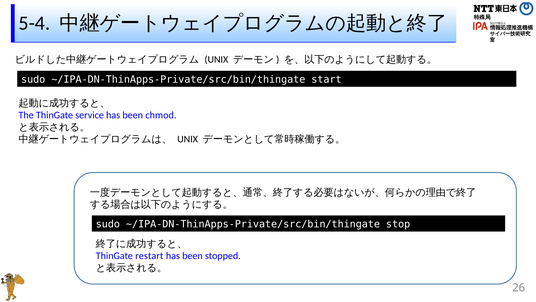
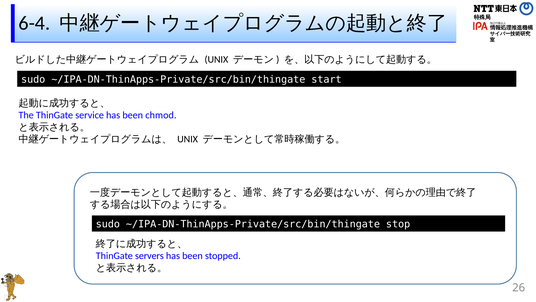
5-4: 5-4 -> 6-4
restart: restart -> servers
